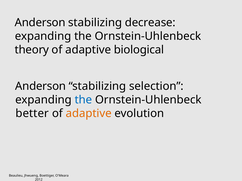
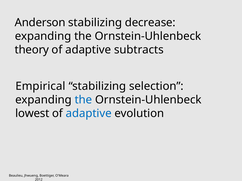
biological: biological -> subtracts
Anderson at (41, 86): Anderson -> Empirical
better: better -> lowest
adaptive at (89, 114) colour: orange -> blue
